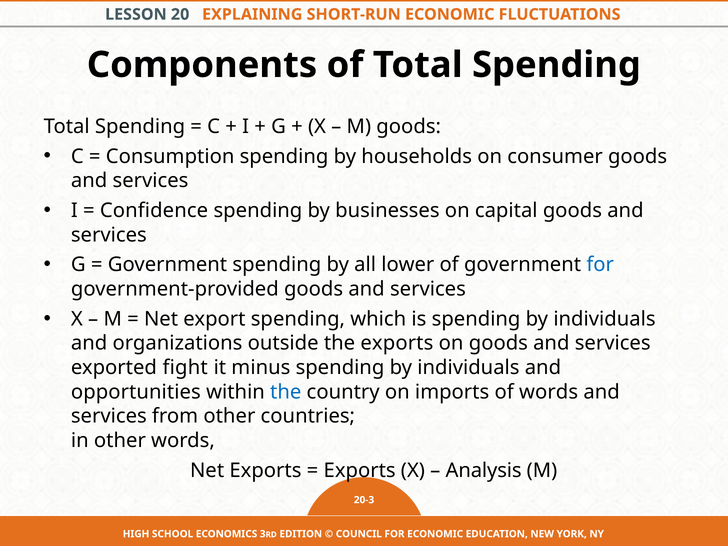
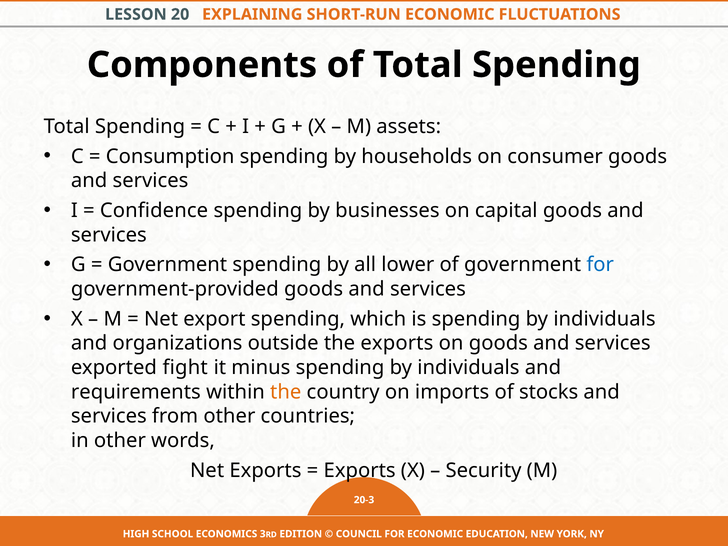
M goods: goods -> assets
opportunities: opportunities -> requirements
the at (286, 392) colour: blue -> orange
of words: words -> stocks
Analysis: Analysis -> Security
